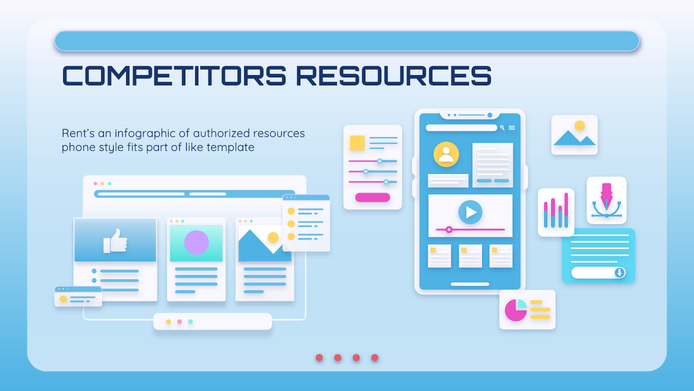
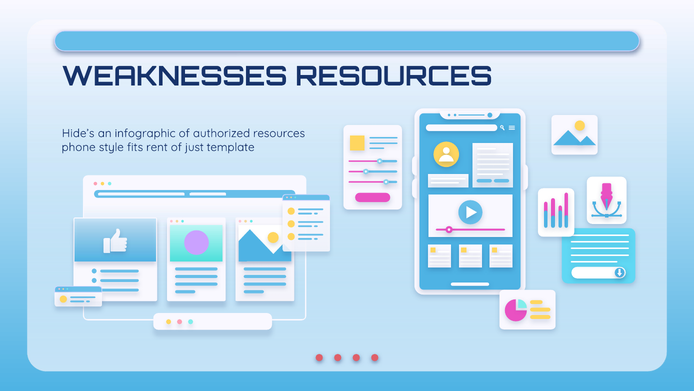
COMPETITORS: COMPETITORS -> WEAKNESSES
Rent’s: Rent’s -> Hide’s
part: part -> rent
like: like -> just
